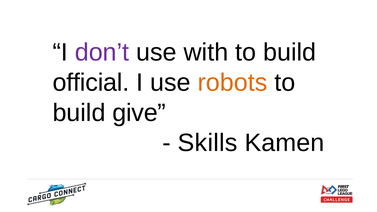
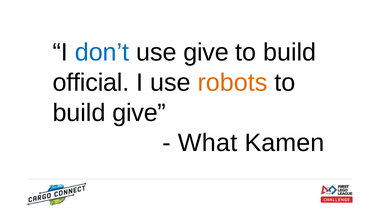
don’t colour: purple -> blue
use with: with -> give
Skills: Skills -> What
